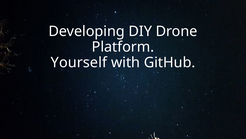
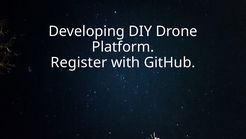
Yourself: Yourself -> Register
